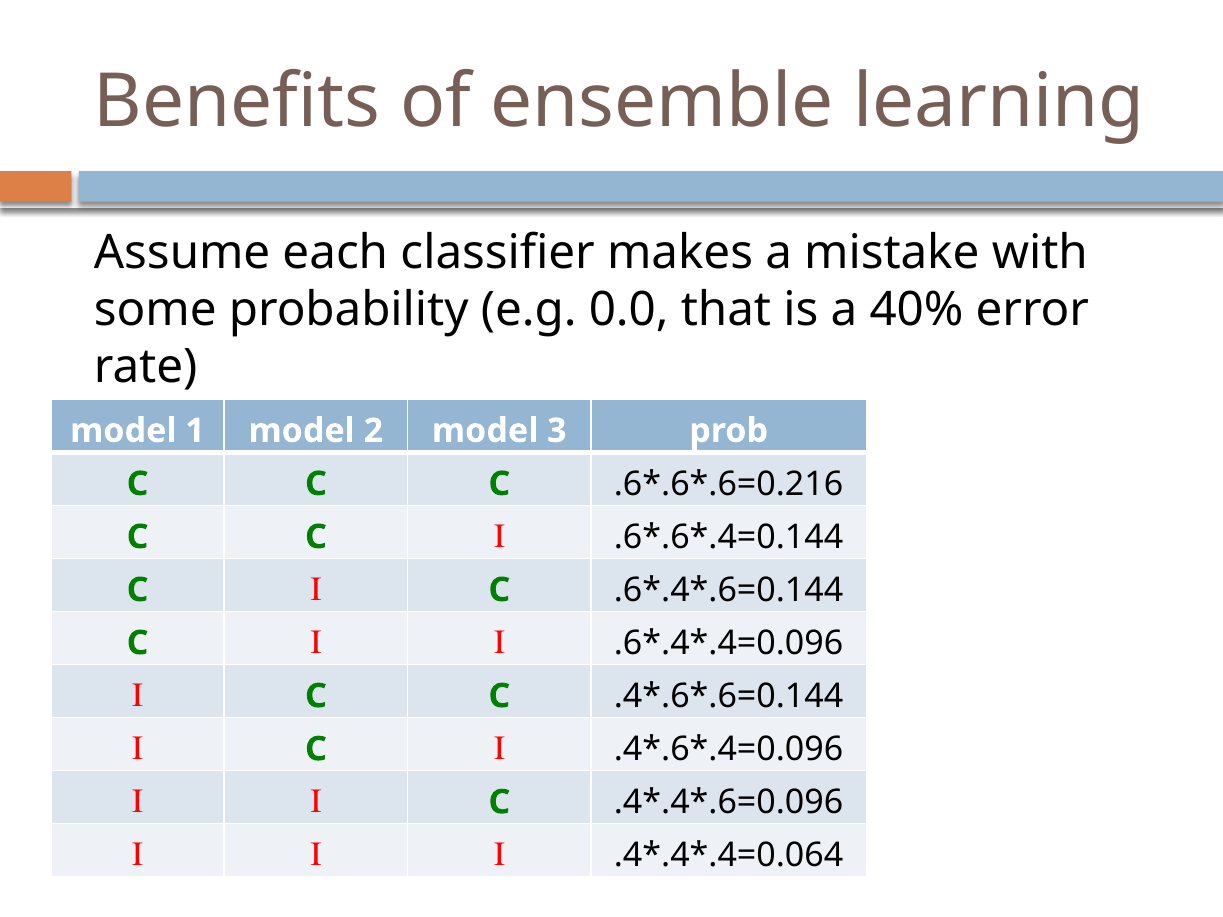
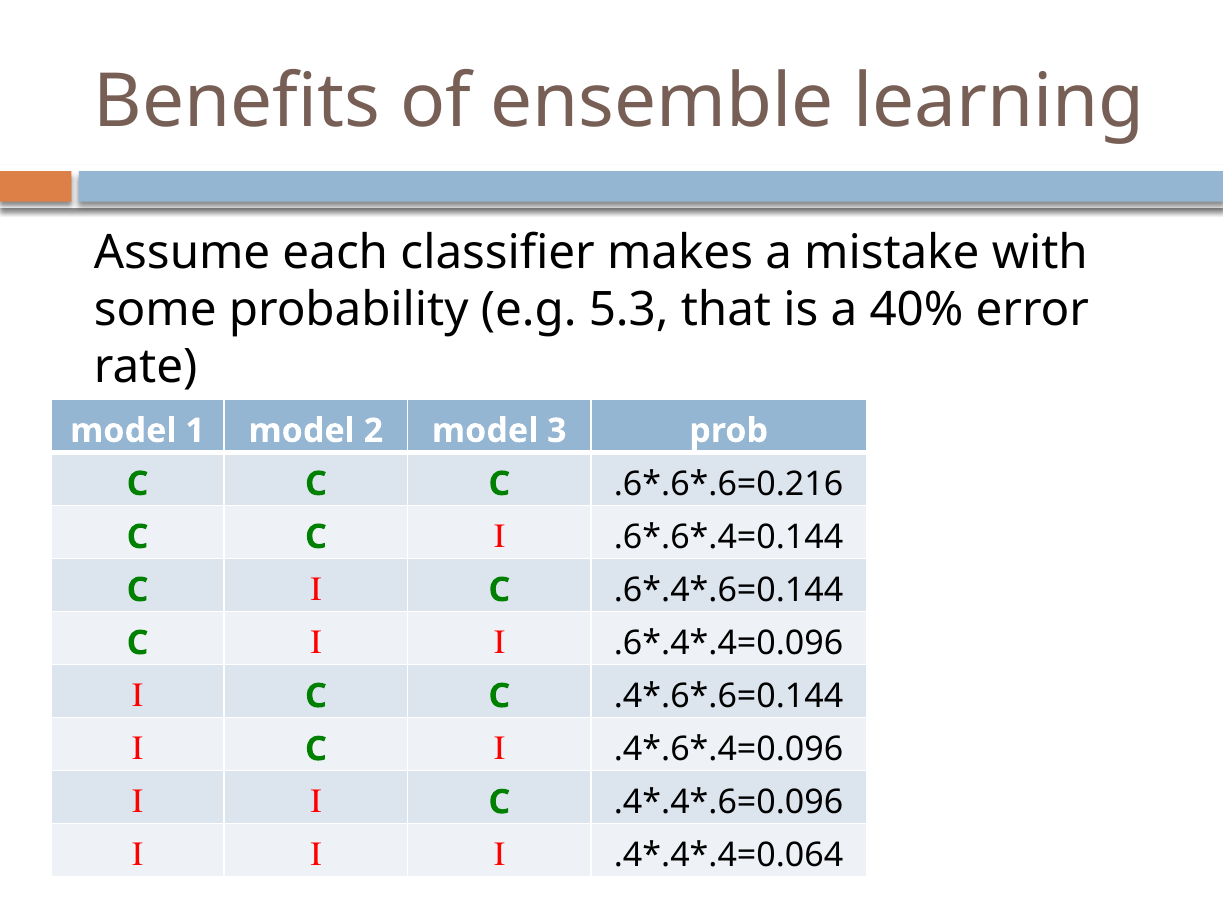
0.0: 0.0 -> 5.3
